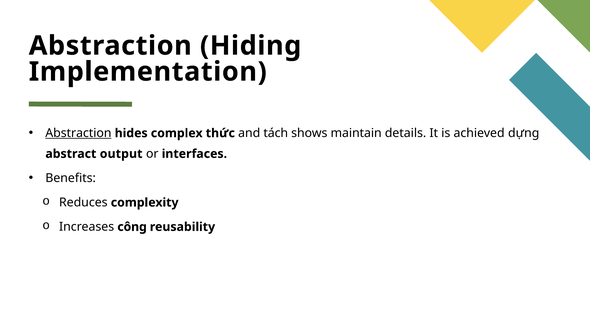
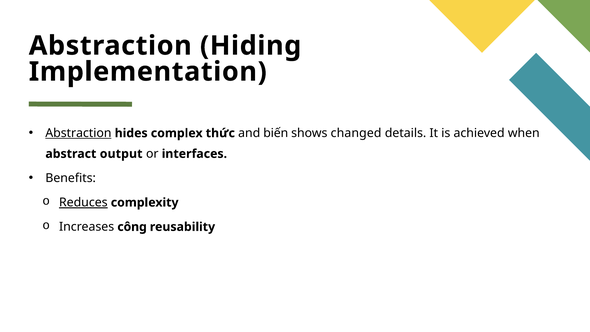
tách: tách -> biến
maintain: maintain -> changed
dựng: dựng -> when
Reduces underline: none -> present
